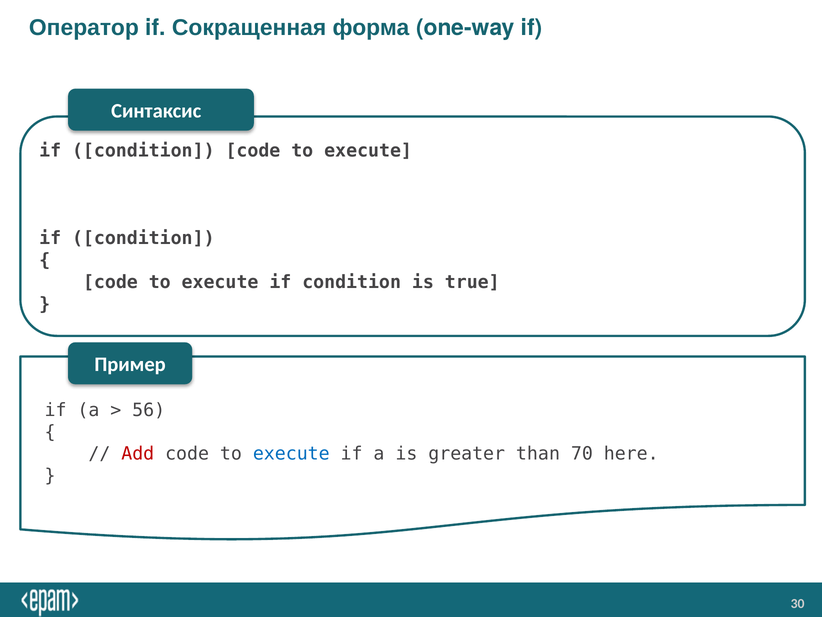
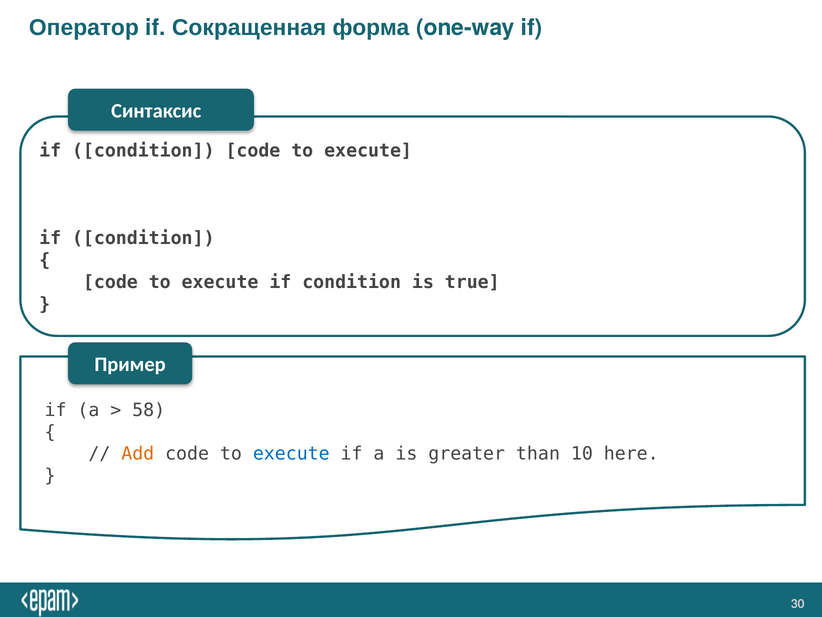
56: 56 -> 58
Add colour: red -> orange
70: 70 -> 10
